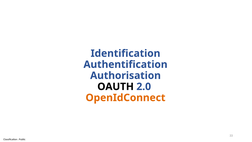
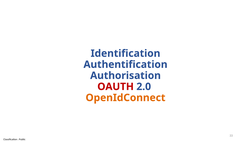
OAUTH colour: black -> red
